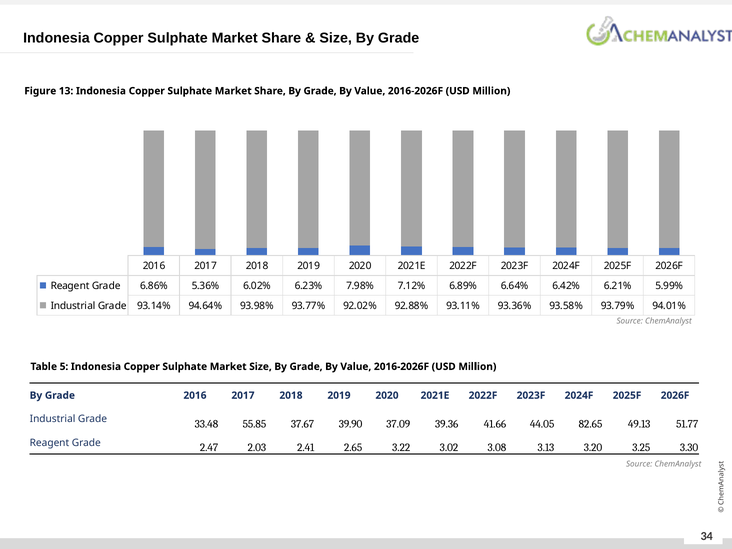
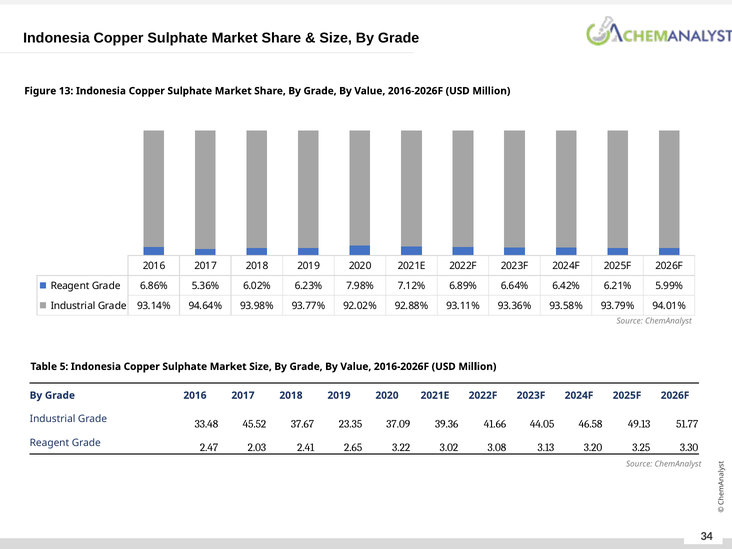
55.85: 55.85 -> 45.52
39.90: 39.90 -> 23.35
82.65: 82.65 -> 46.58
